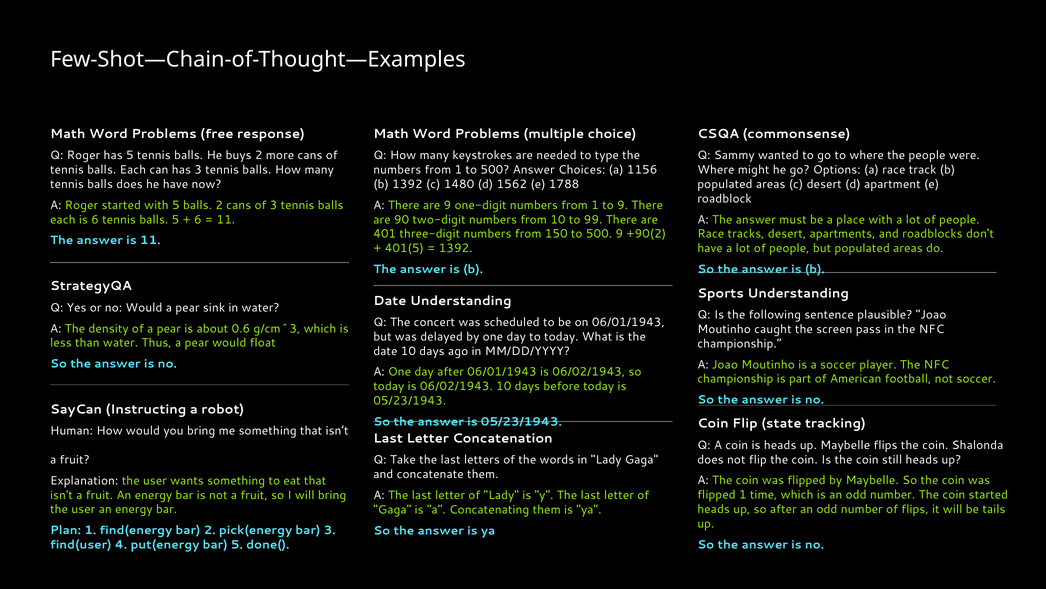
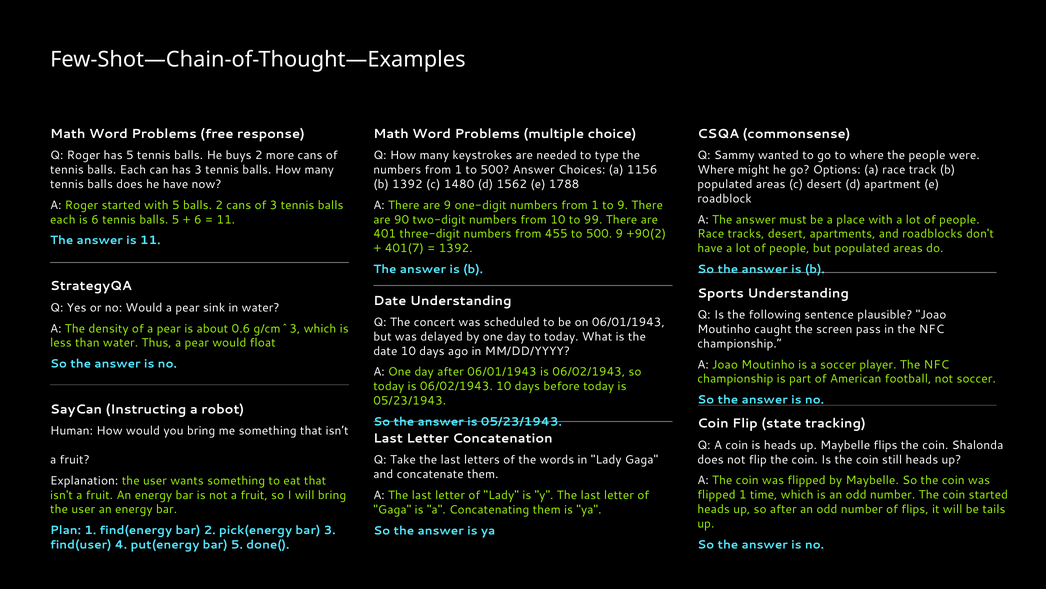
150: 150 -> 455
401(5: 401(5 -> 401(7
